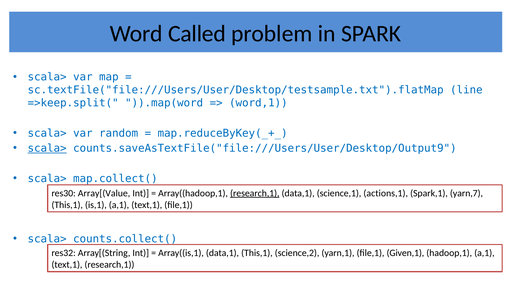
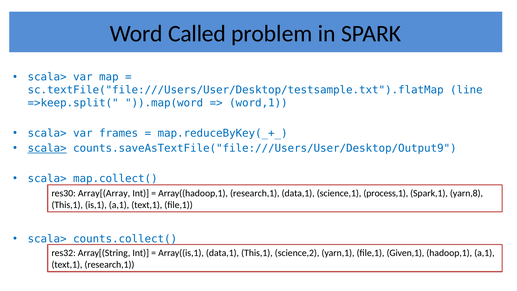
random: random -> frames
Array[(Value: Array[(Value -> Array[(Array
research,1 at (255, 193) underline: present -> none
actions,1: actions,1 -> process,1
yarn,7: yarn,7 -> yarn,8
